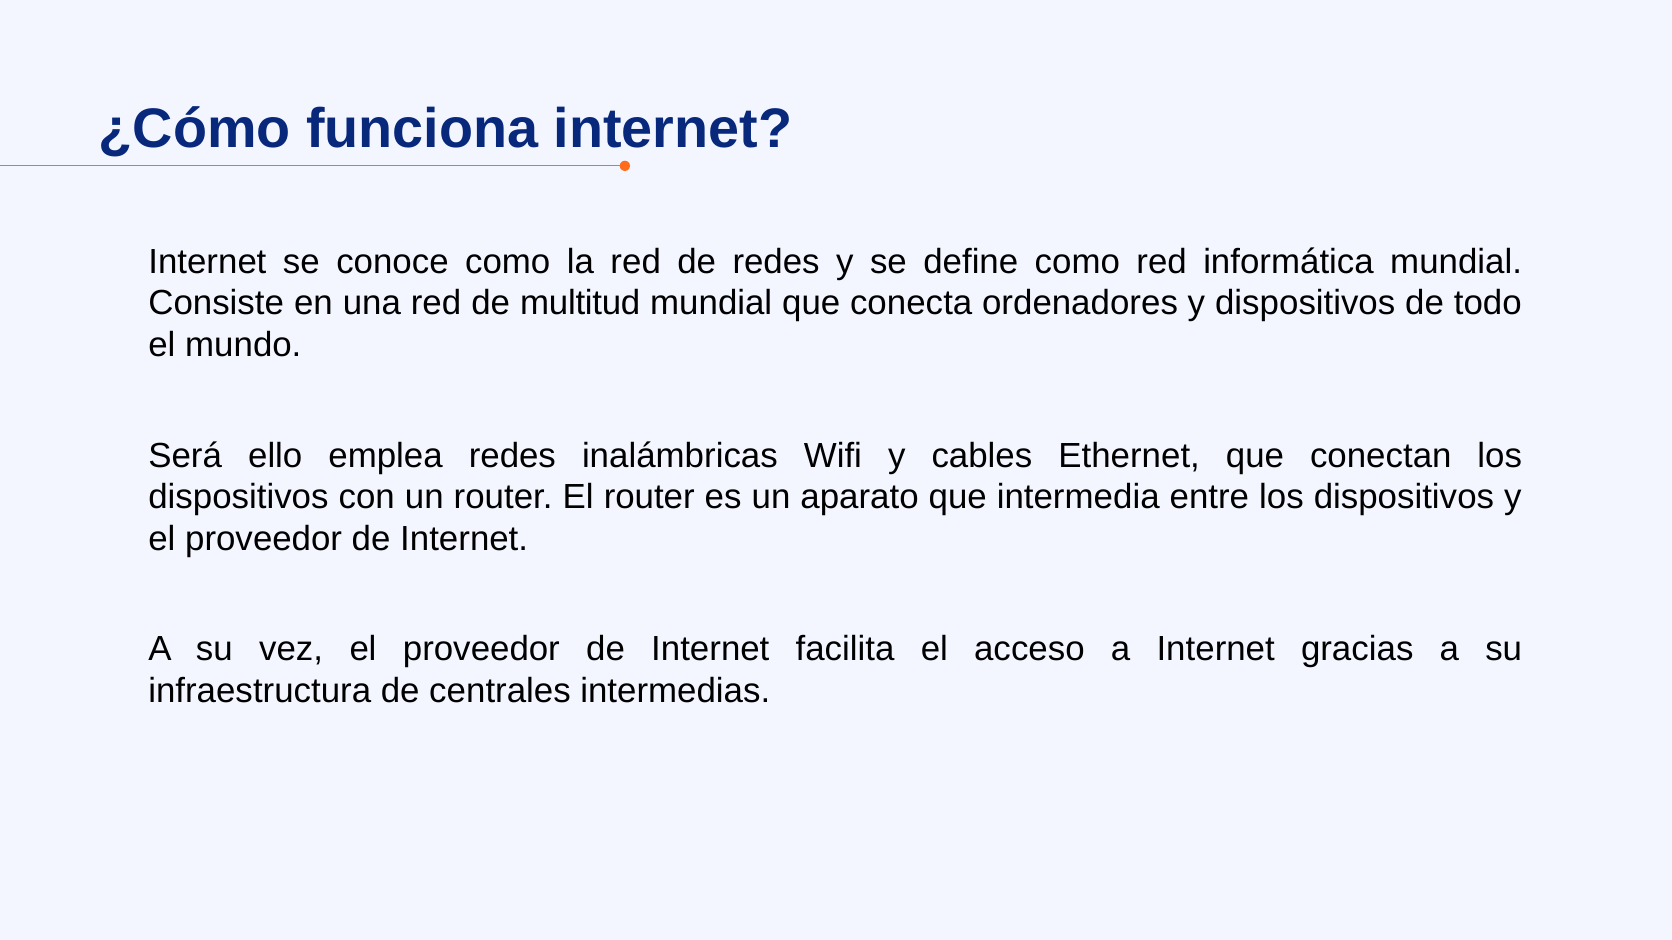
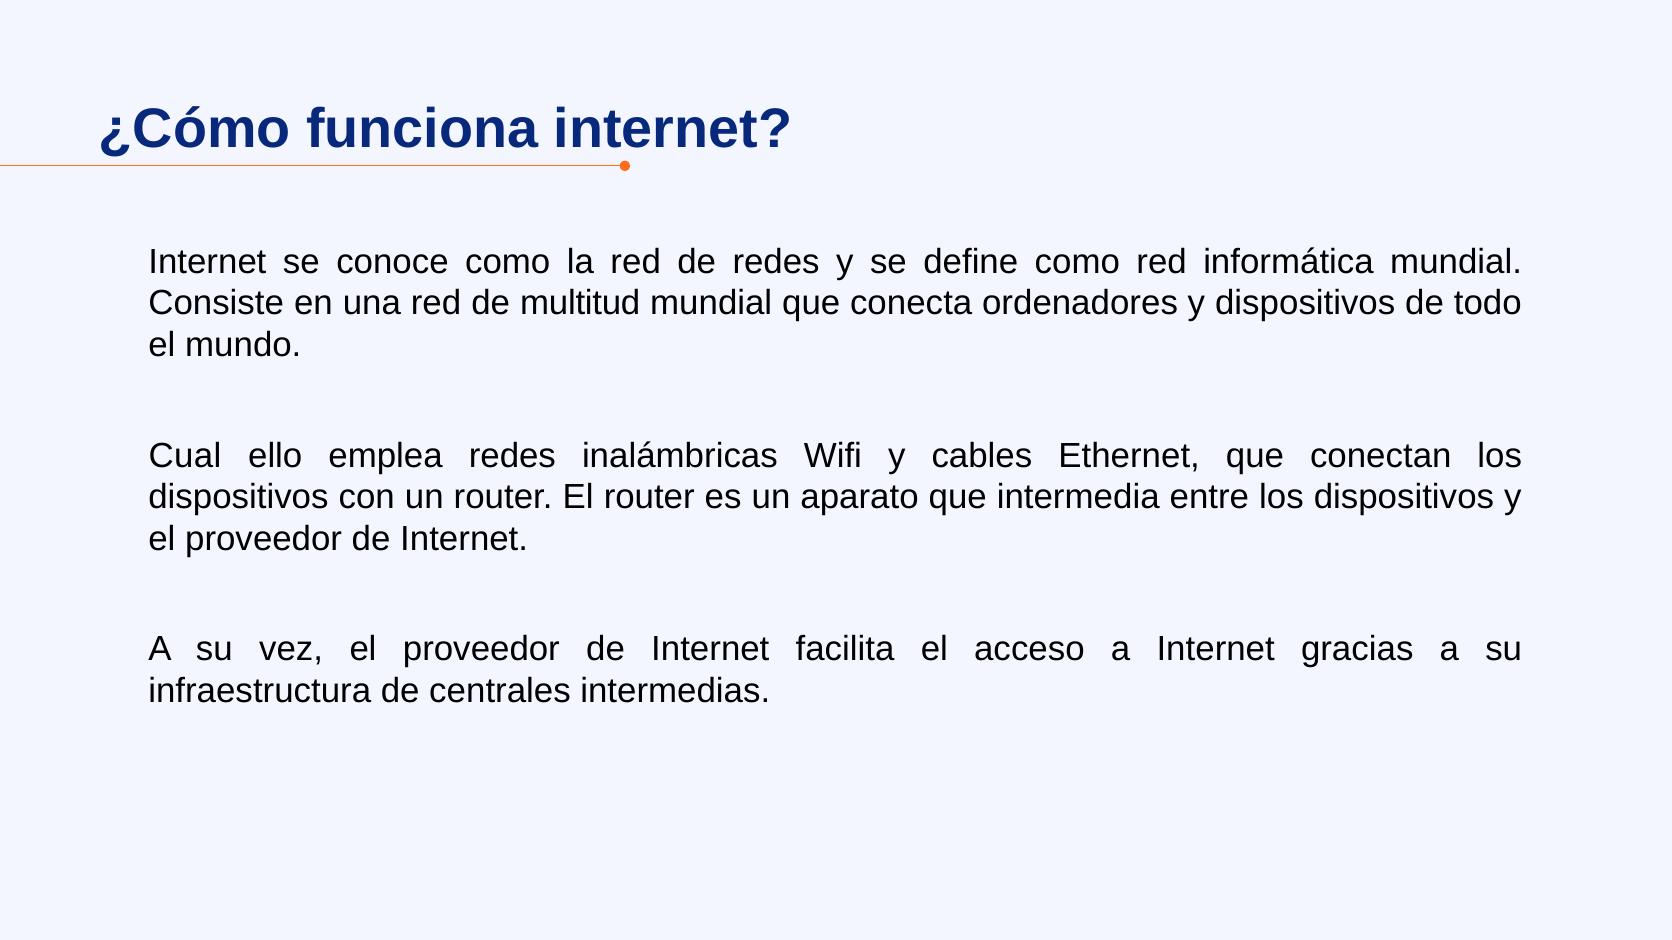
Será: Será -> Cual
